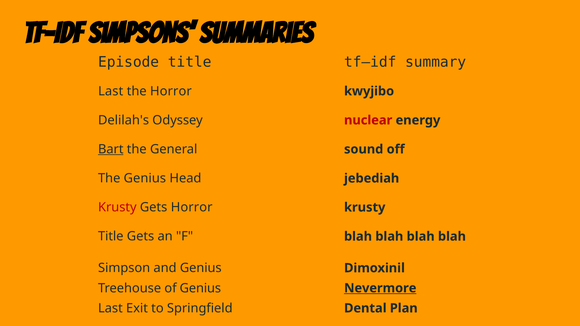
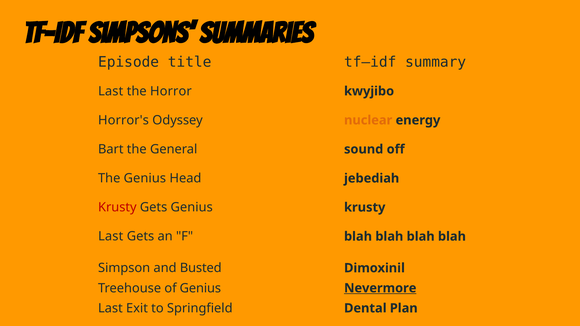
Delilah's: Delilah's -> Horror's
nuclear colour: red -> orange
Bart underline: present -> none
Gets Horror: Horror -> Genius
Title at (111, 237): Title -> Last
and Genius: Genius -> Busted
